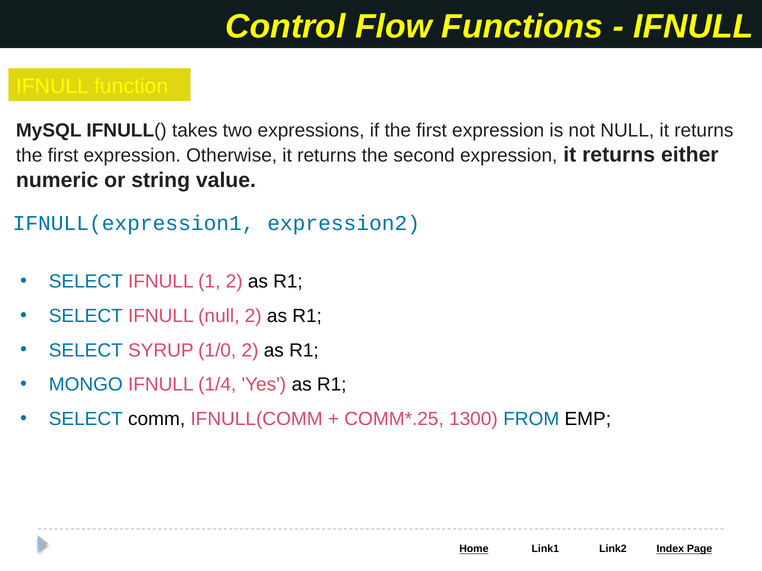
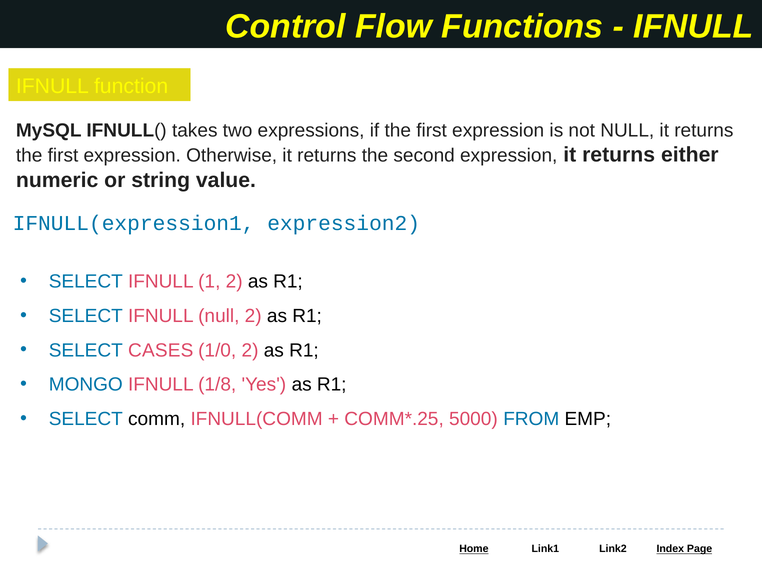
SYRUP: SYRUP -> CASES
1/4: 1/4 -> 1/8
1300: 1300 -> 5000
